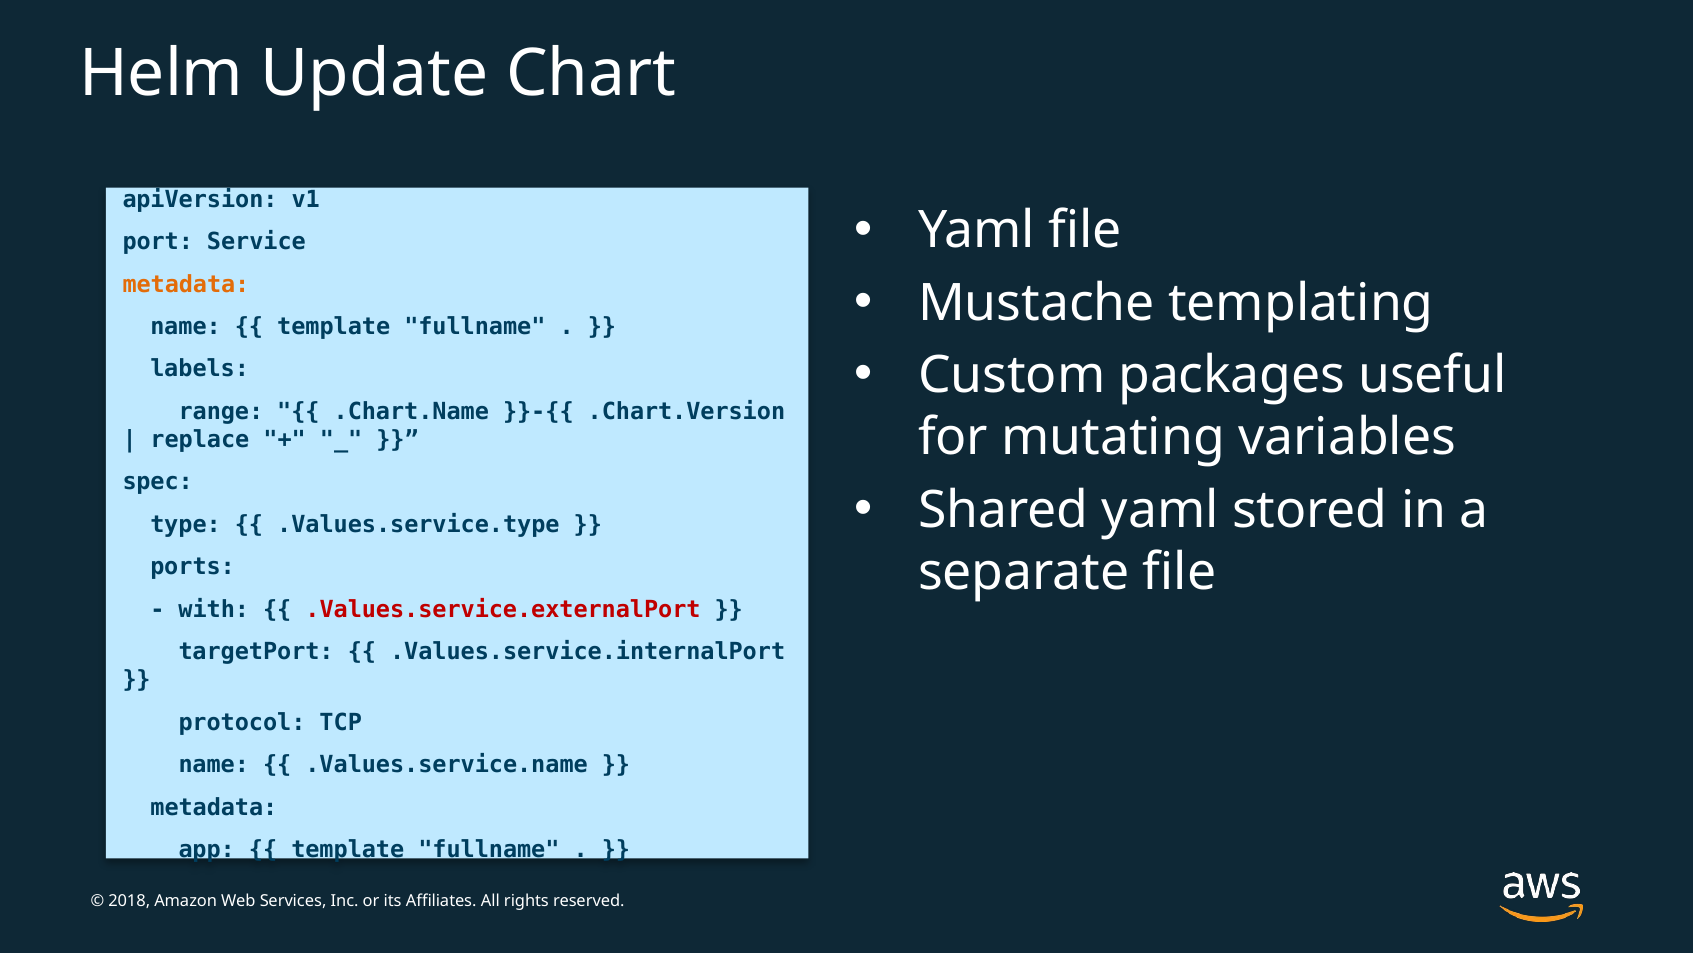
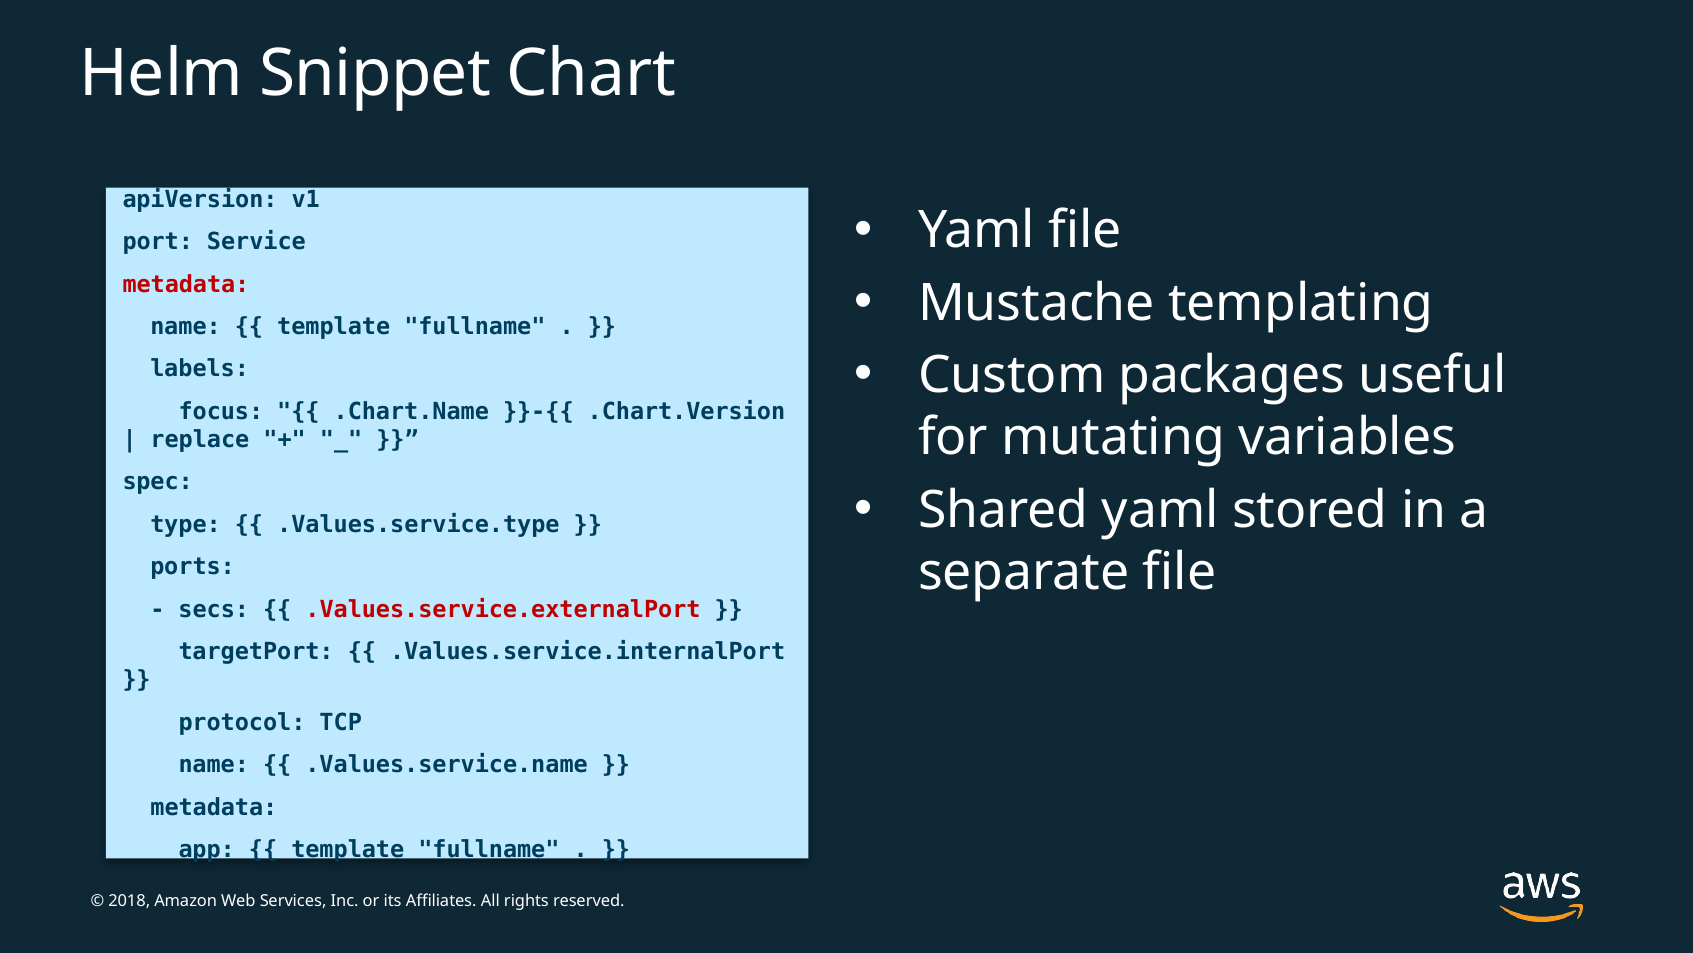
Update: Update -> Snippet
metadata at (186, 284) colour: orange -> red
range: range -> focus
with: with -> secs
